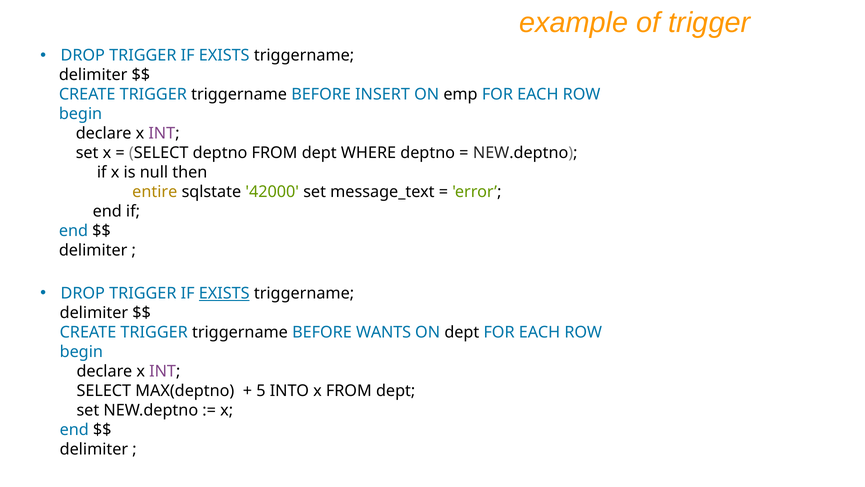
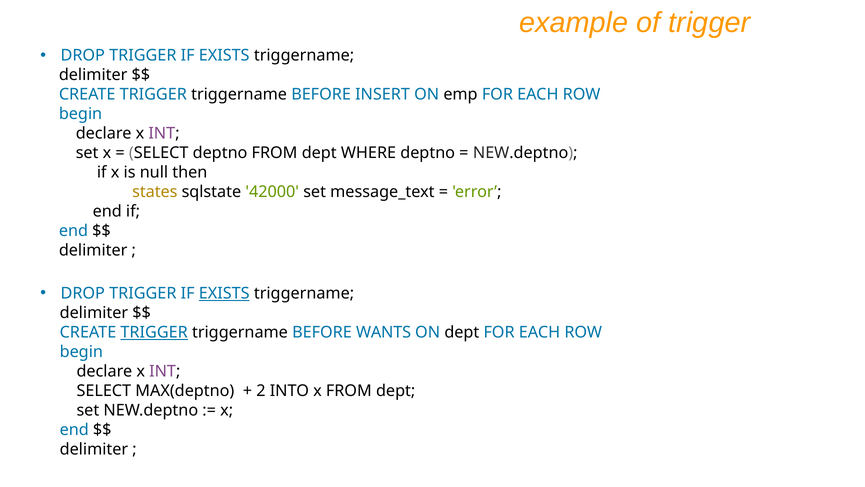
entire: entire -> states
TRIGGER at (154, 332) underline: none -> present
5: 5 -> 2
